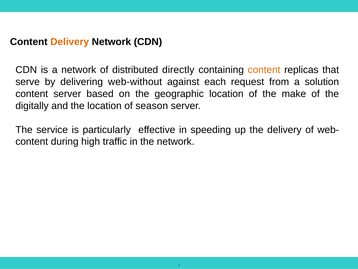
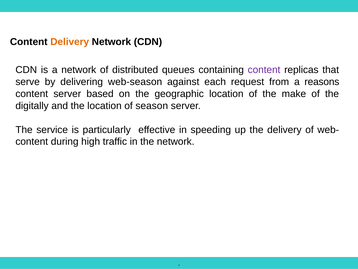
directly: directly -> queues
content at (264, 70) colour: orange -> purple
web-without: web-without -> web-season
solution: solution -> reasons
